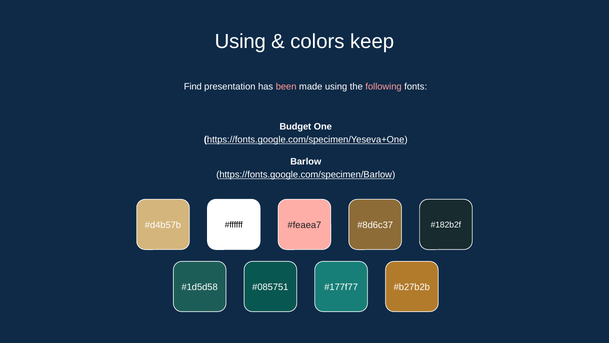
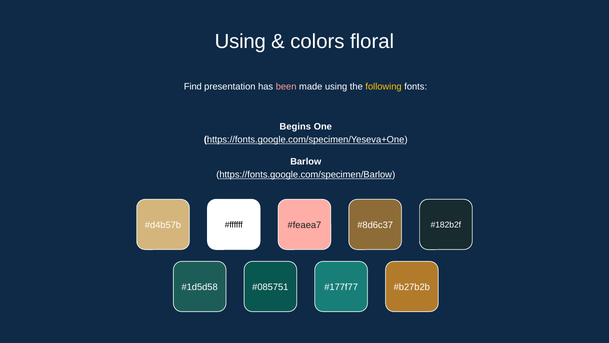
keep: keep -> floral
following colour: pink -> yellow
Budget: Budget -> Begins
